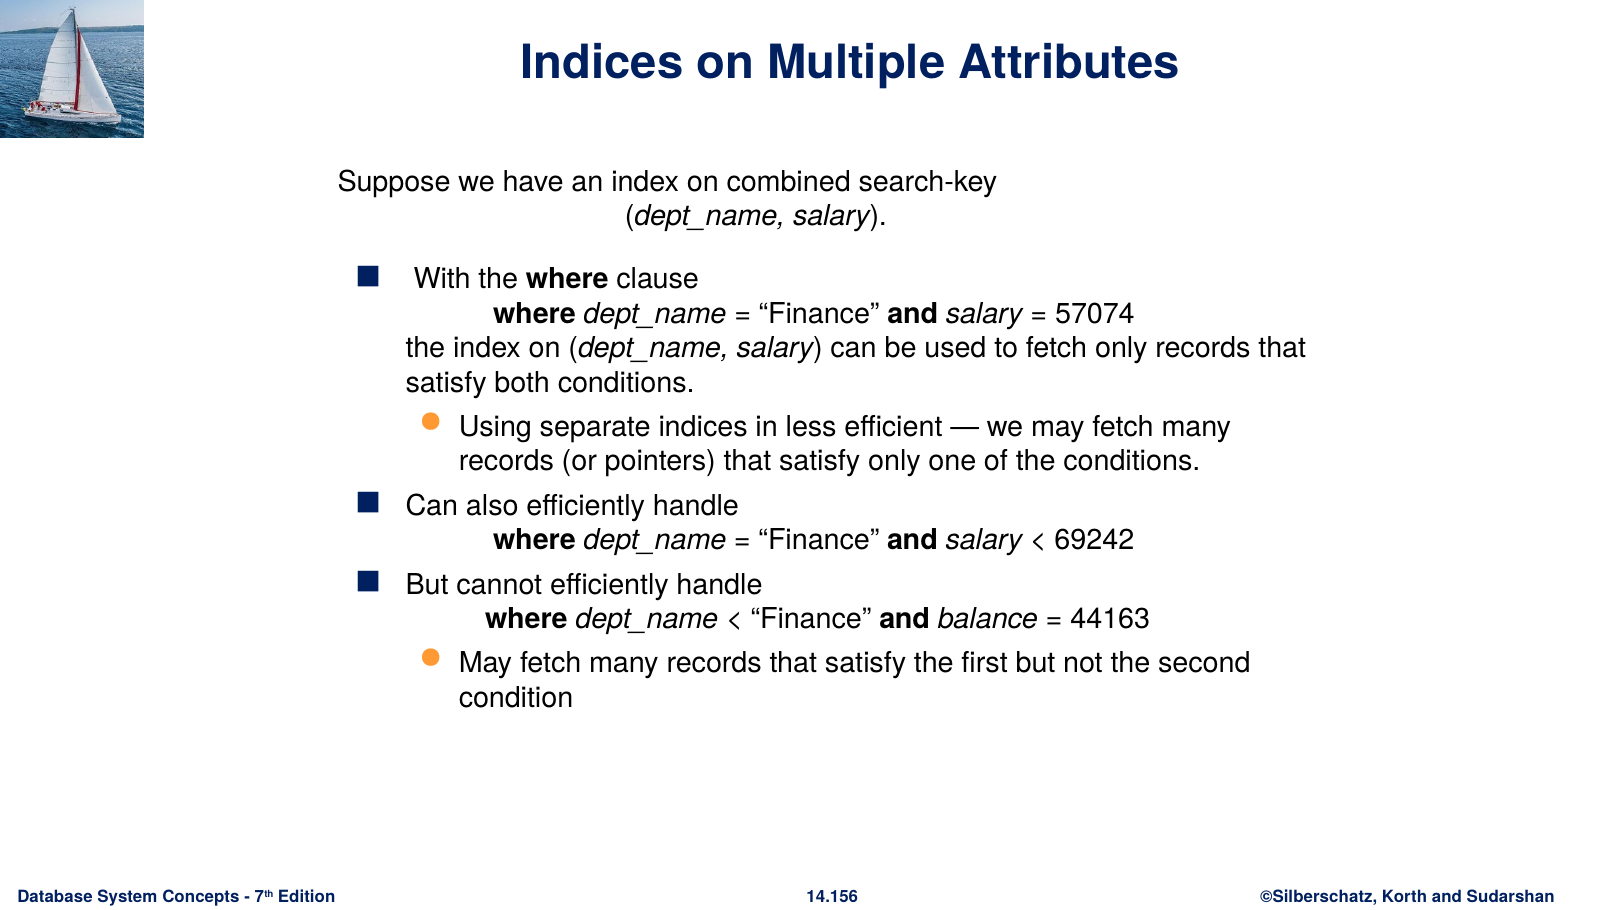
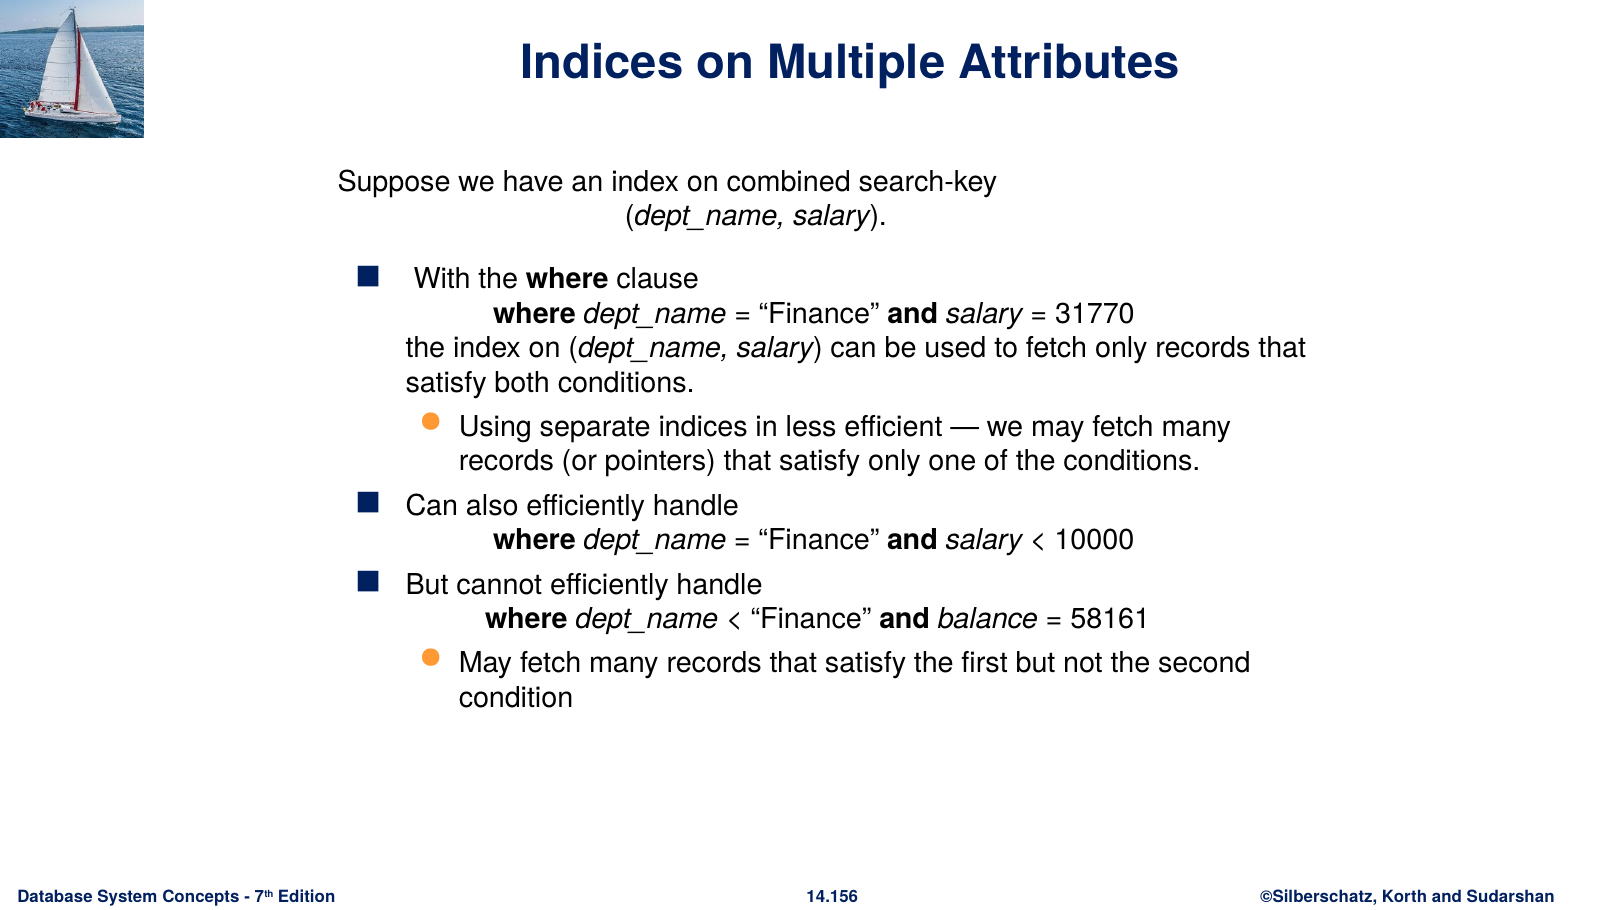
57074: 57074 -> 31770
69242: 69242 -> 10000
44163: 44163 -> 58161
